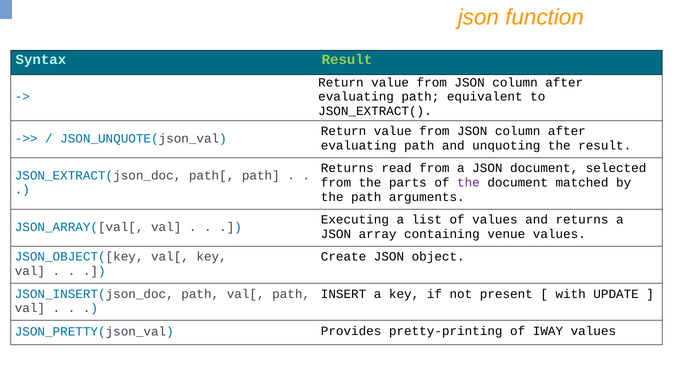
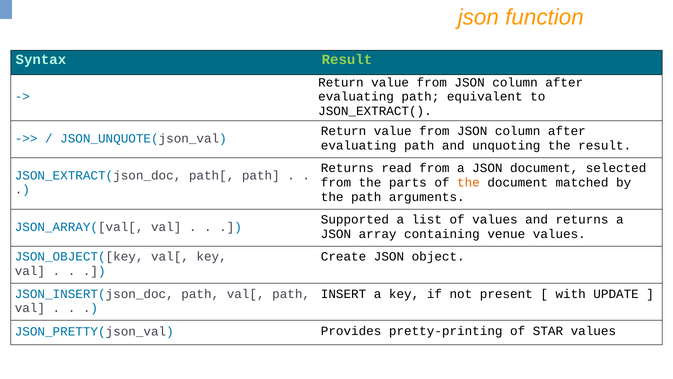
the at (468, 182) colour: purple -> orange
Executing: Executing -> Supported
IWAY: IWAY -> STAR
